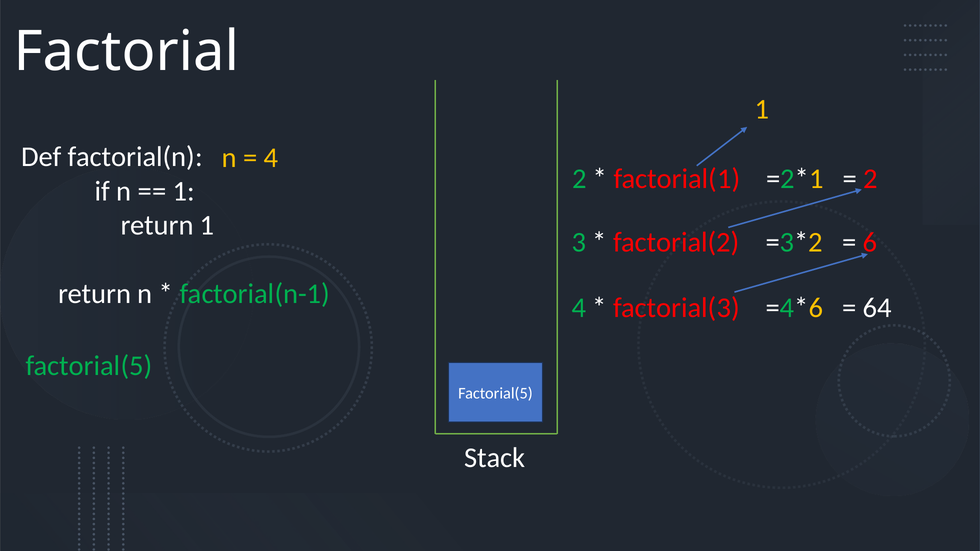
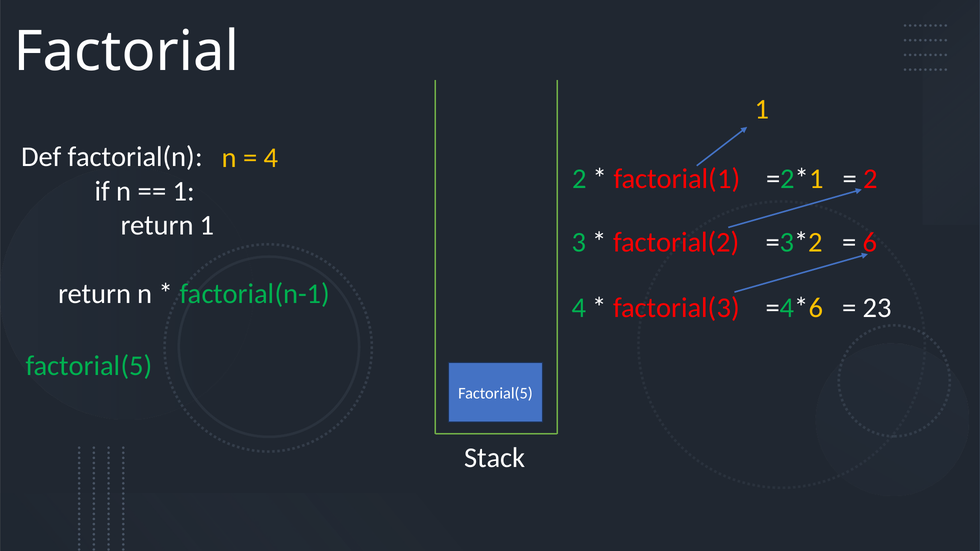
64: 64 -> 23
